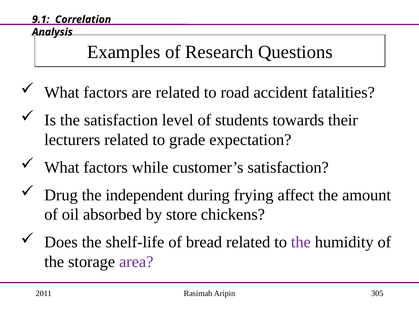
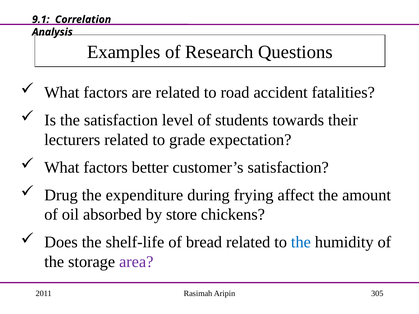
while: while -> better
independent: independent -> expenditure
the at (301, 242) colour: purple -> blue
